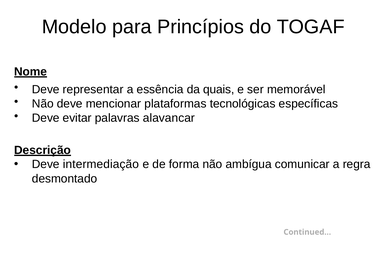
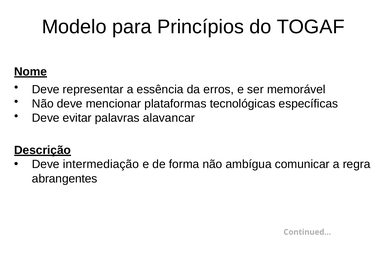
quais: quais -> erros
desmontado: desmontado -> abrangentes
